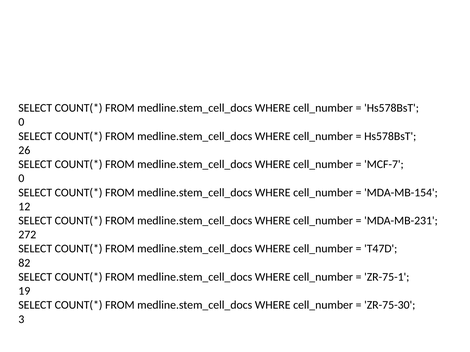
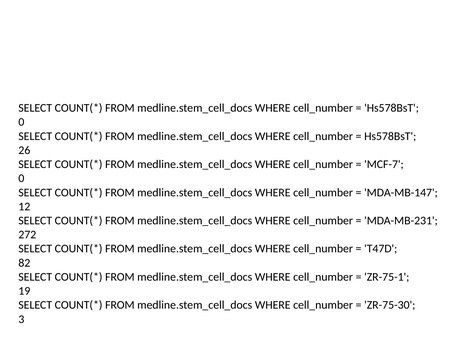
MDA-MB-154: MDA-MB-154 -> MDA-MB-147
